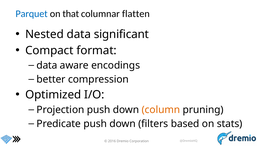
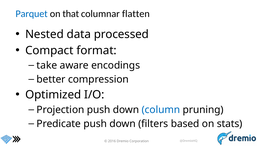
significant: significant -> processed
data at (47, 65): data -> take
column colour: orange -> blue
